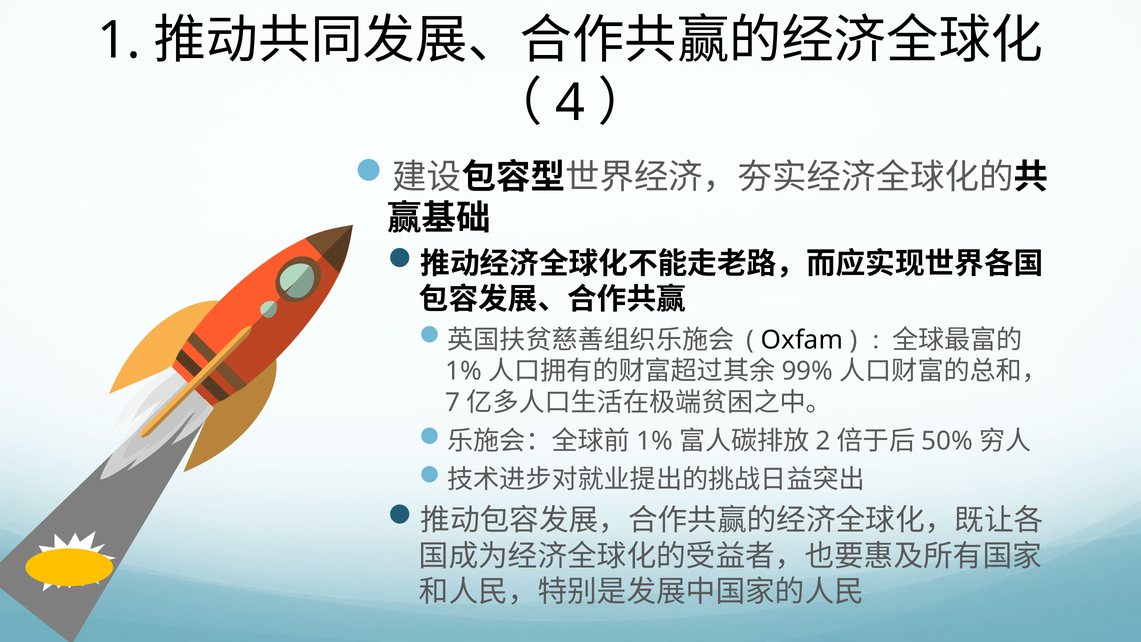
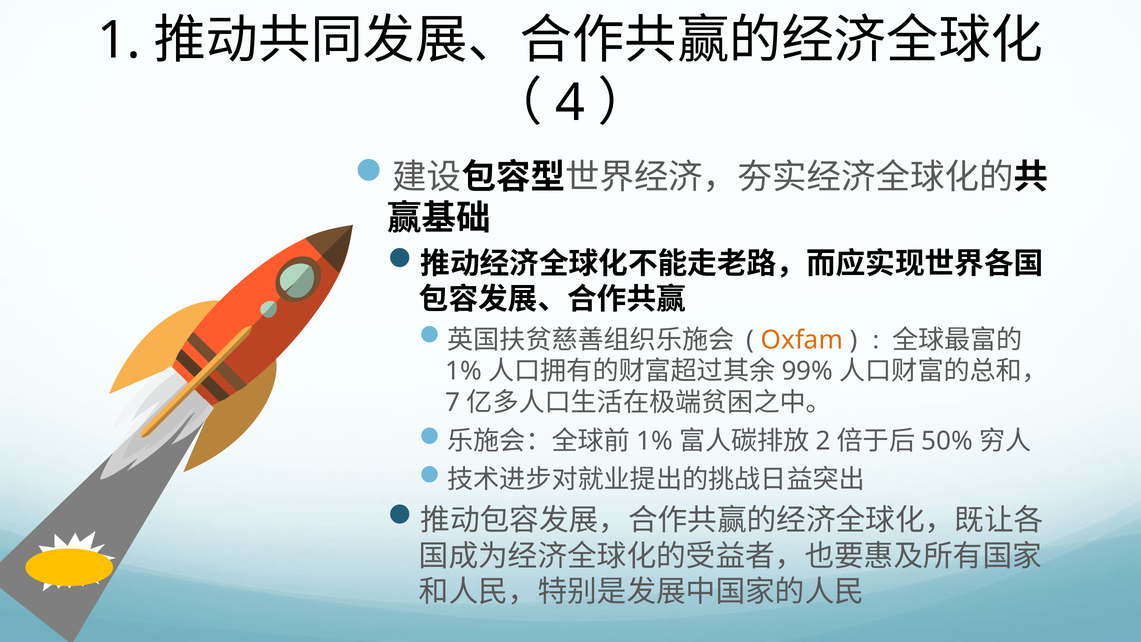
Oxfam colour: black -> orange
